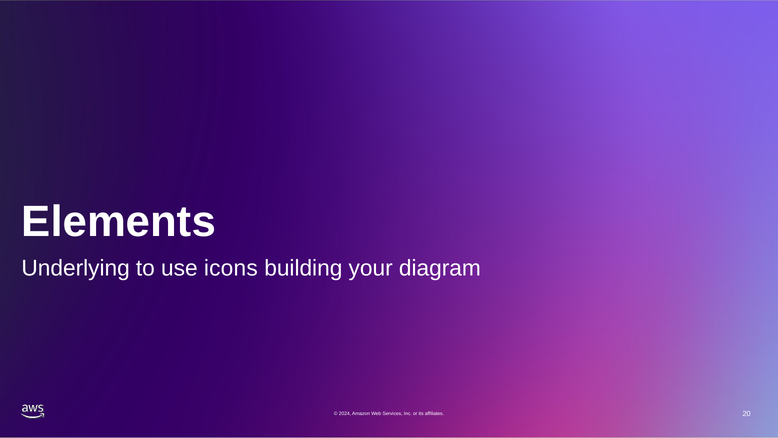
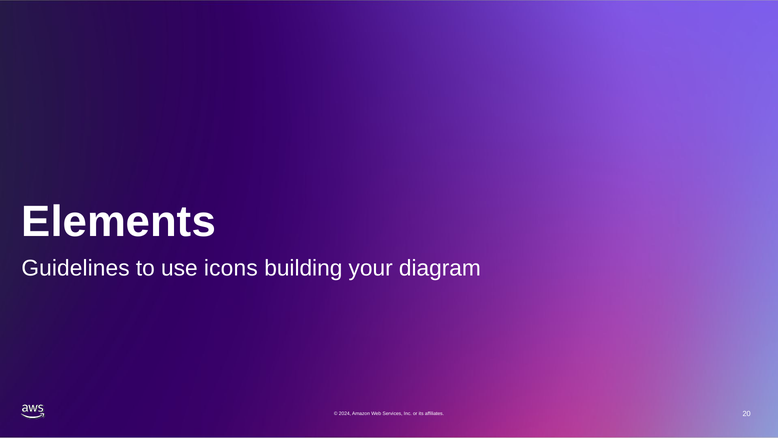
Underlying: Underlying -> Guidelines
